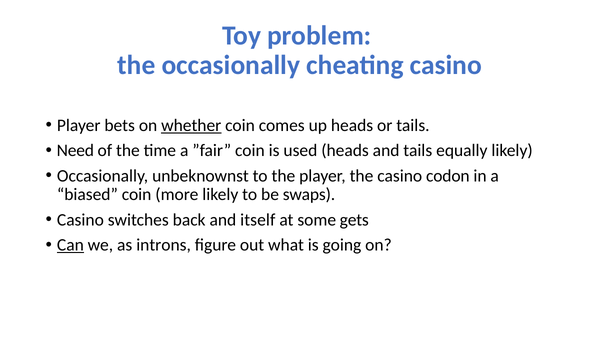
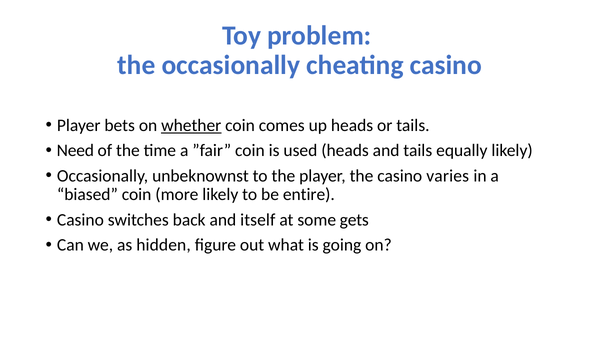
codon: codon -> varies
swaps: swaps -> entire
Can underline: present -> none
introns: introns -> hidden
